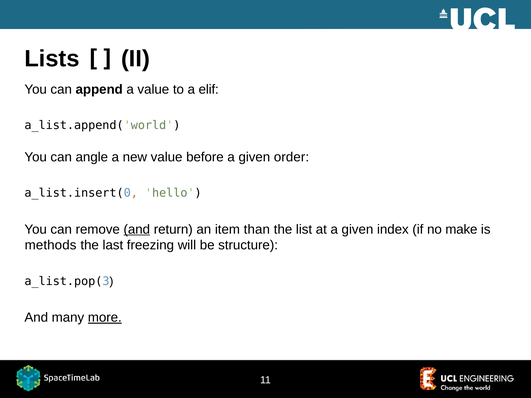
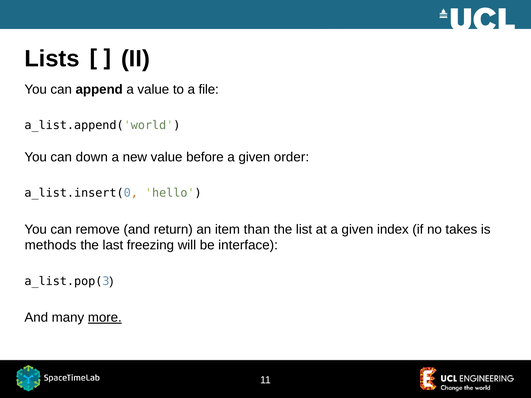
elif: elif -> file
angle: angle -> down
and at (137, 230) underline: present -> none
make: make -> takes
structure: structure -> interface
